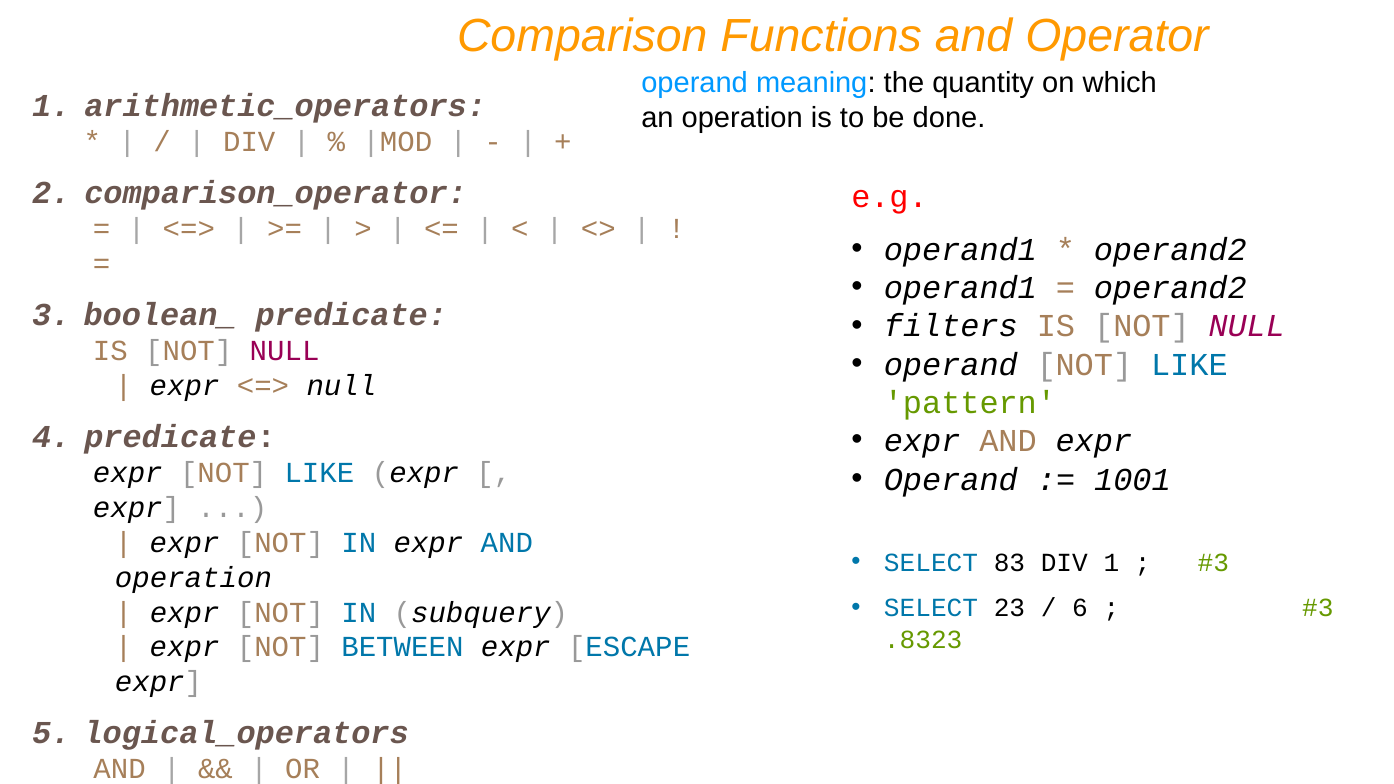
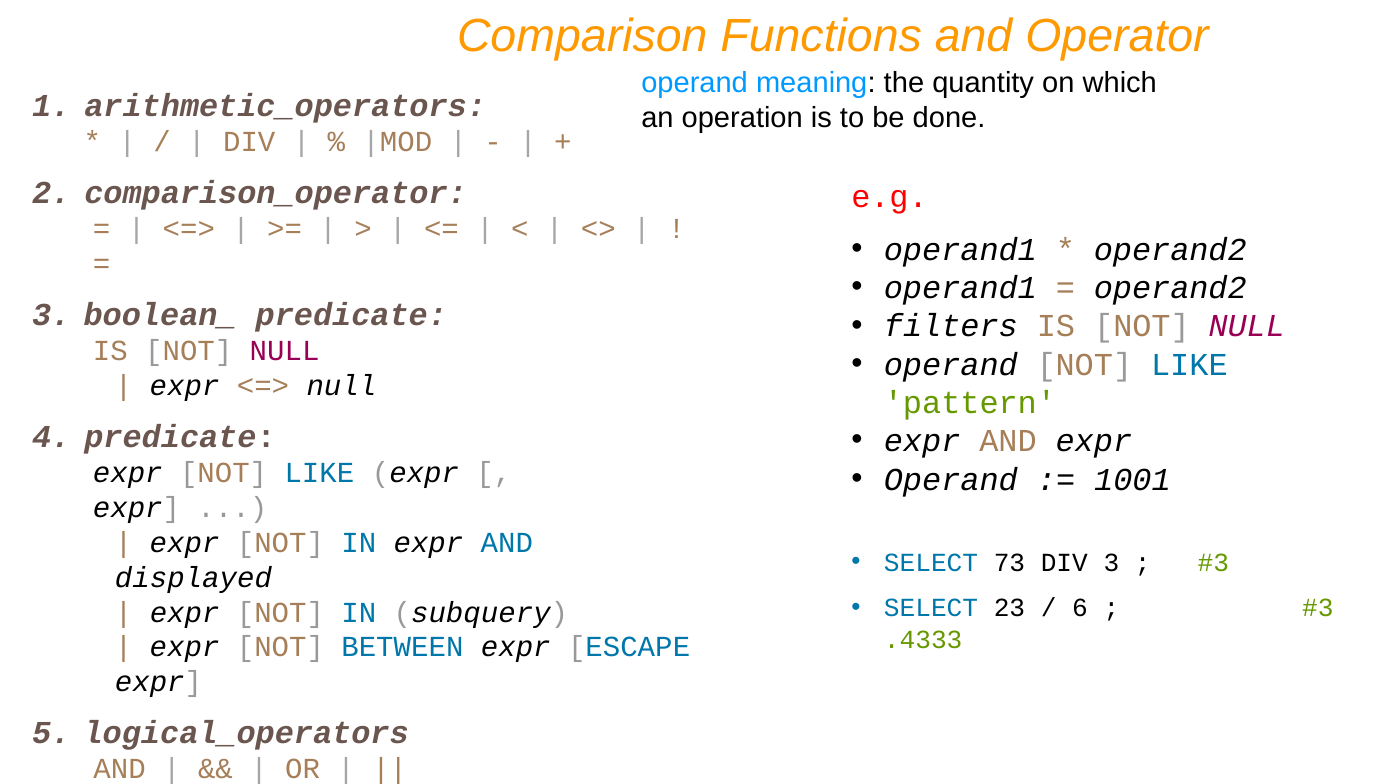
83: 83 -> 73
DIV 1: 1 -> 3
operation at (193, 578): operation -> displayed
.8323: .8323 -> .4333
